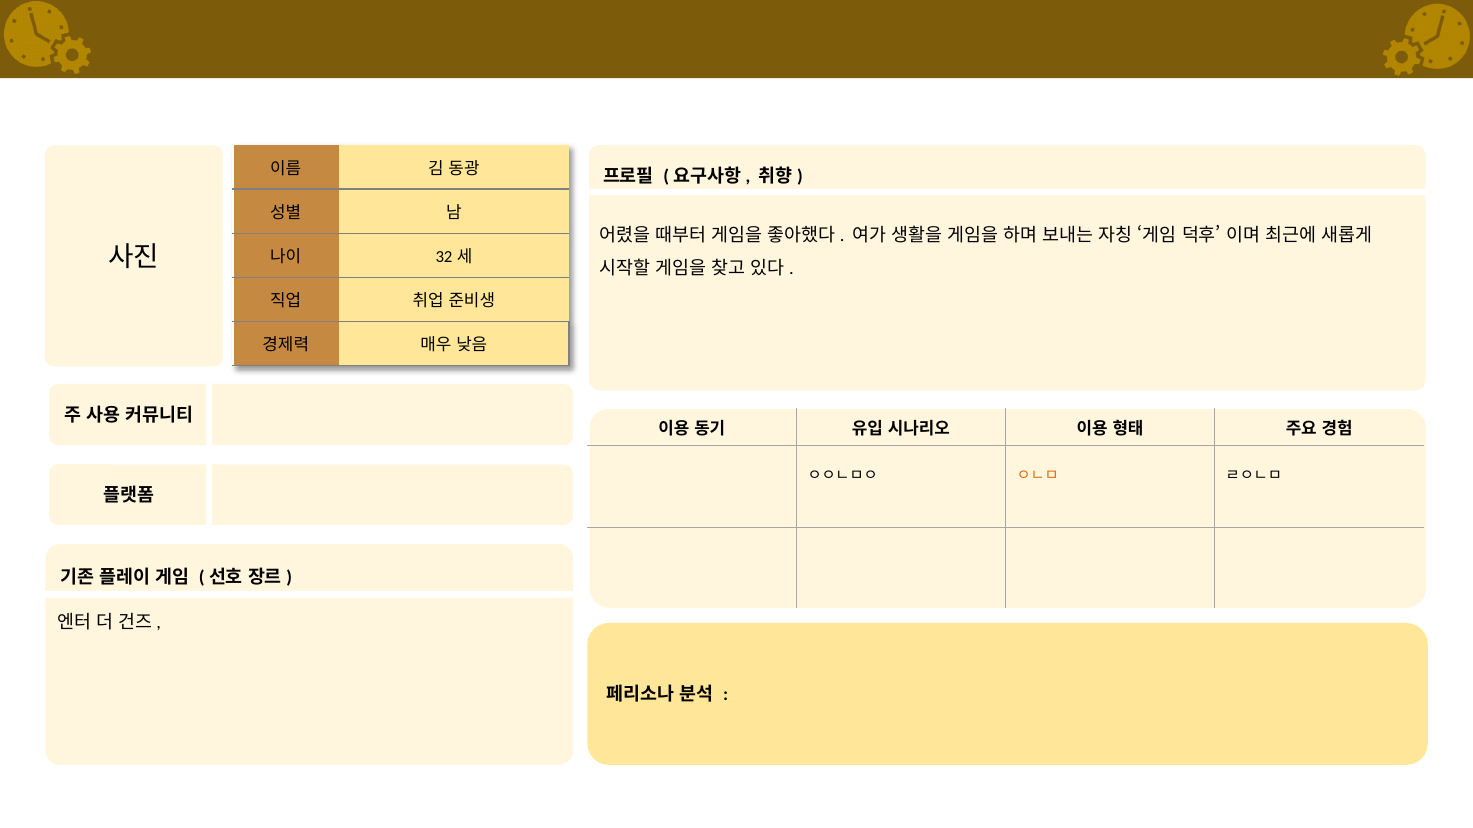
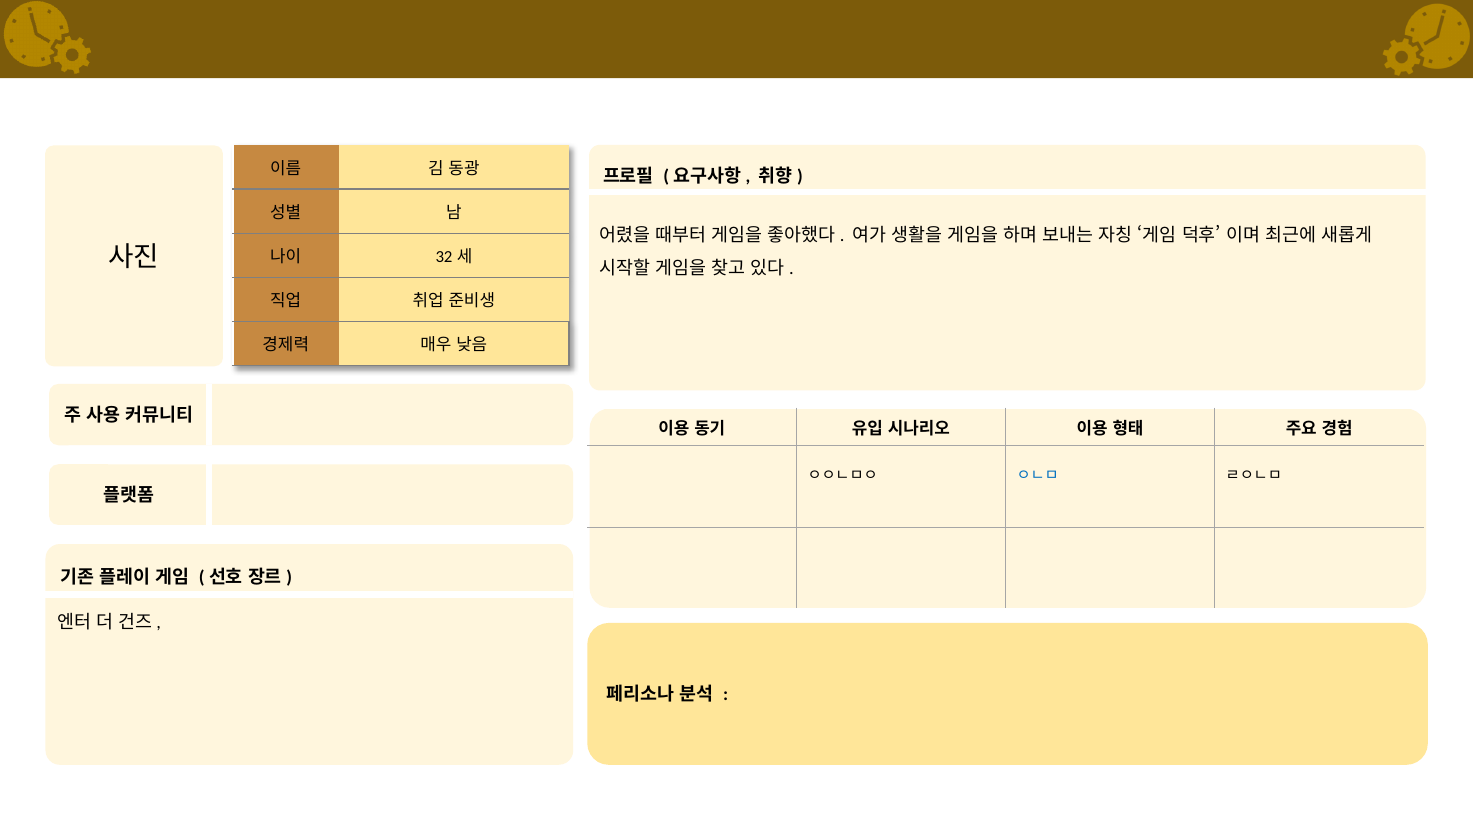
ㅇㄴㅁ colour: orange -> blue
